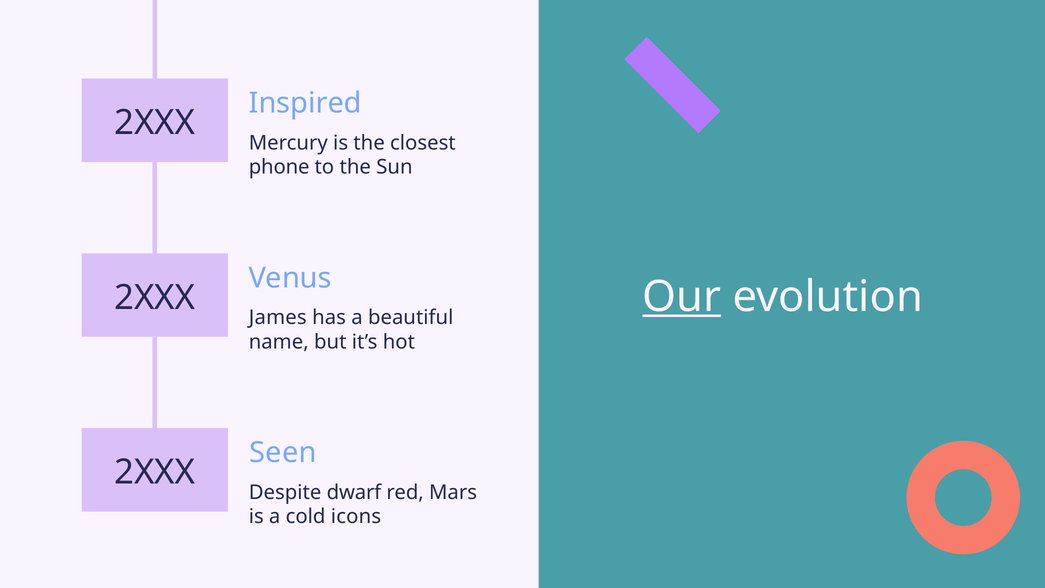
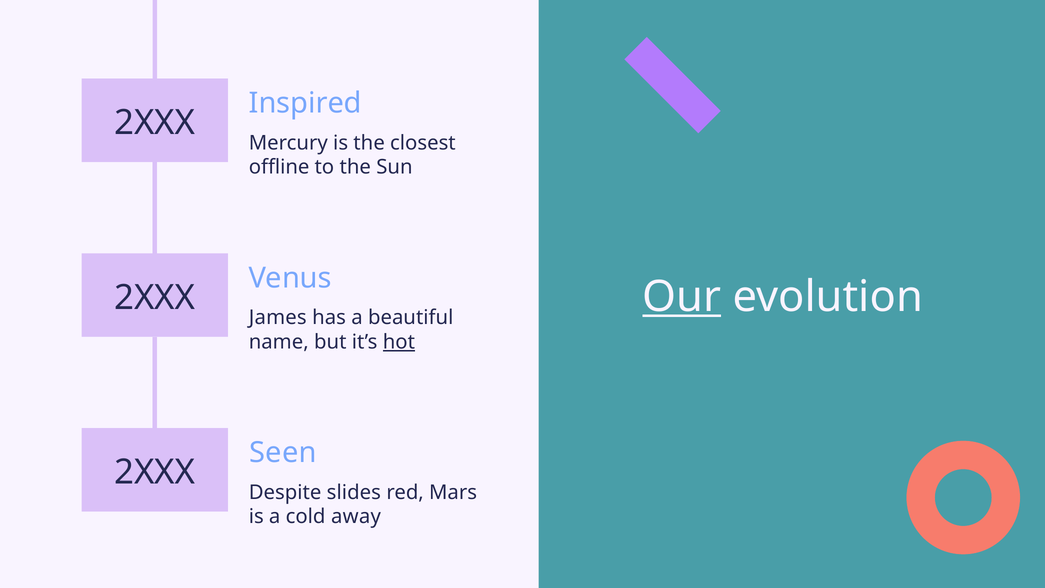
phone: phone -> offline
hot underline: none -> present
dwarf: dwarf -> slides
icons: icons -> away
